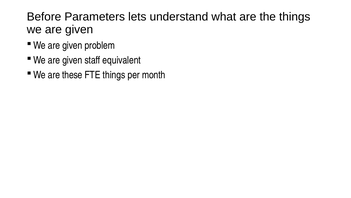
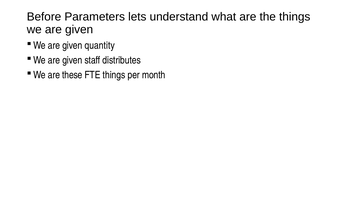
problem: problem -> quantity
equivalent: equivalent -> distributes
